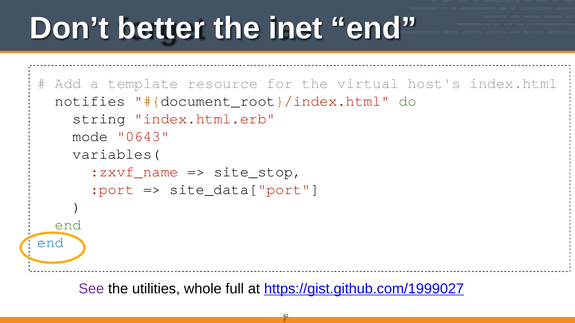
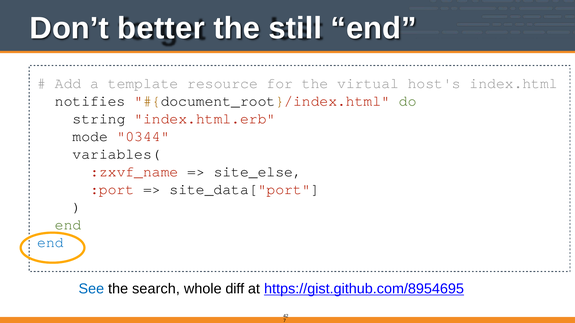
inet: inet -> still
0643: 0643 -> 0344
site_stop: site_stop -> site_else
See colour: purple -> blue
utilities: utilities -> search
full: full -> diff
https://gist.github.com/1999027: https://gist.github.com/1999027 -> https://gist.github.com/8954695
